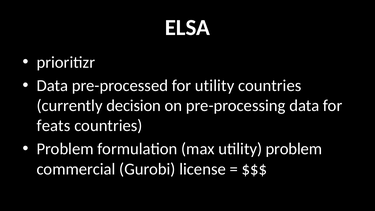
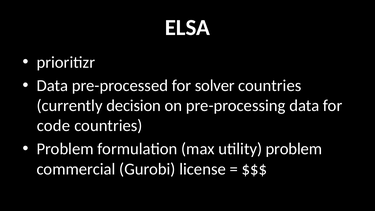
for utility: utility -> solver
feats: feats -> code
